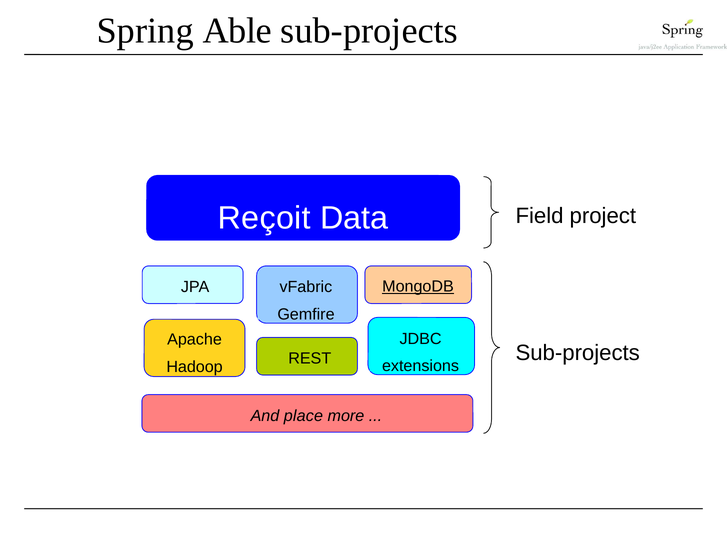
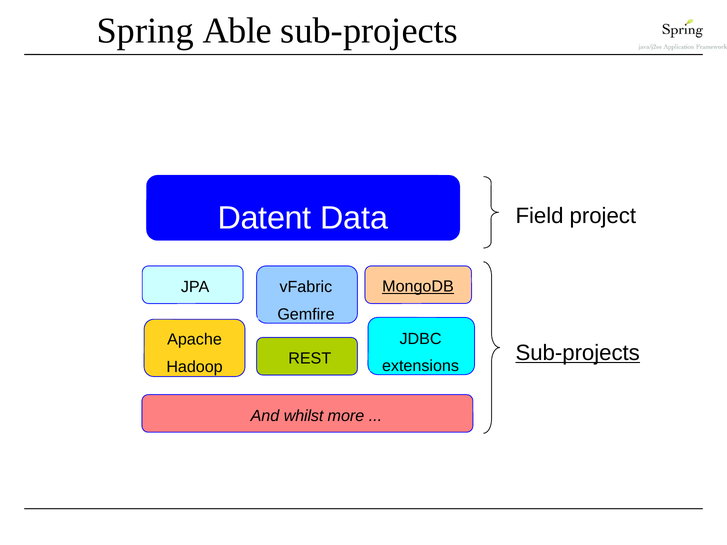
Reçoit: Reçoit -> Datent
Sub-projects at (578, 353) underline: none -> present
place: place -> whilst
